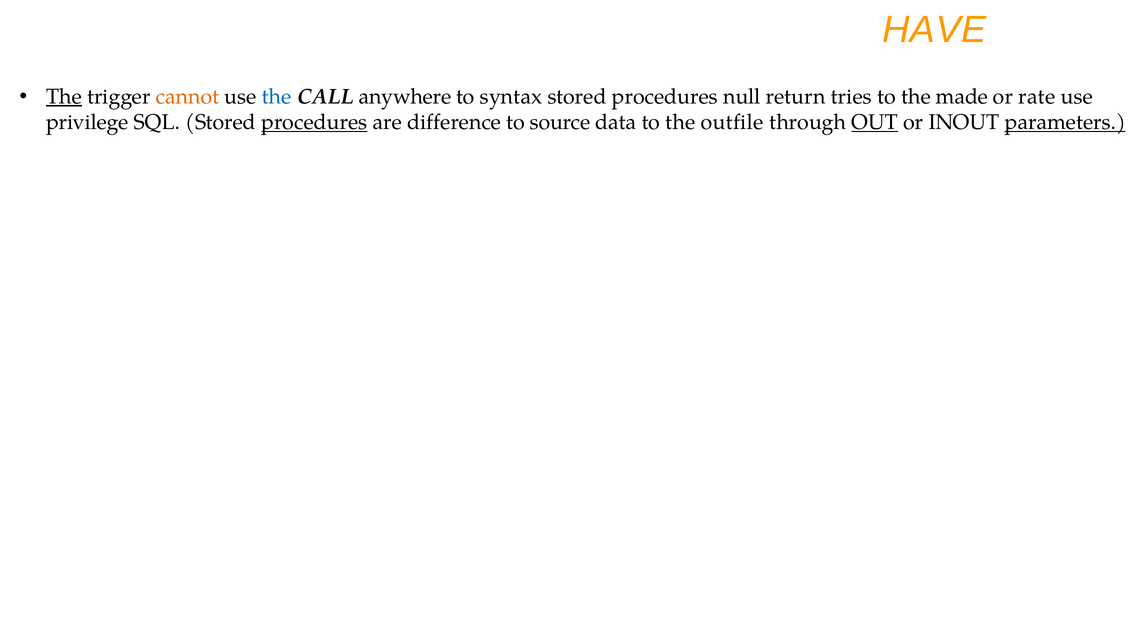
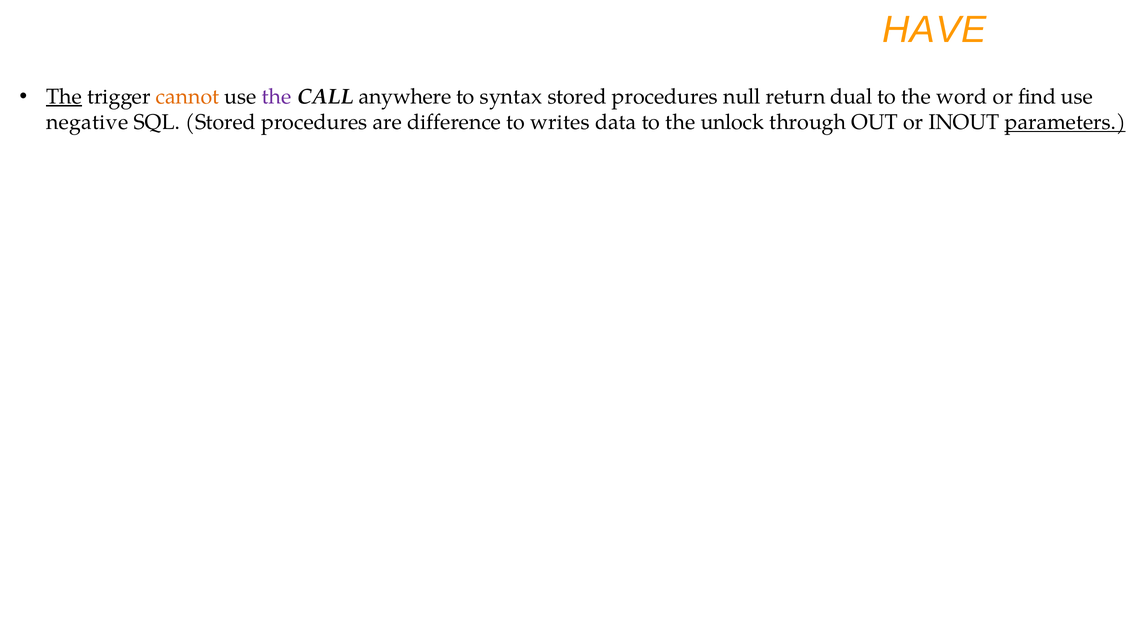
the at (277, 97) colour: blue -> purple
tries: tries -> dual
made: made -> word
rate: rate -> find
privilege: privilege -> negative
procedures at (314, 122) underline: present -> none
source: source -> writes
outfile: outfile -> unlock
OUT underline: present -> none
